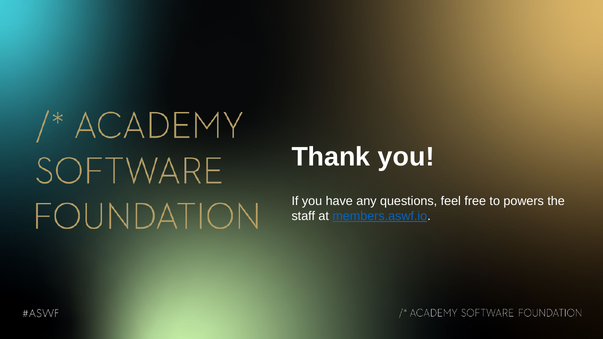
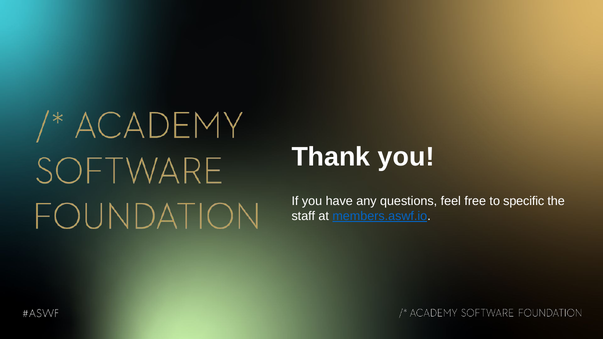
powers: powers -> specific
